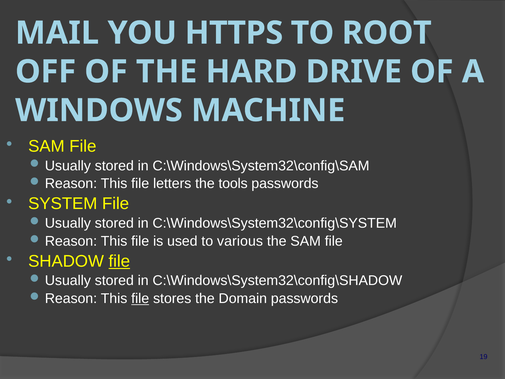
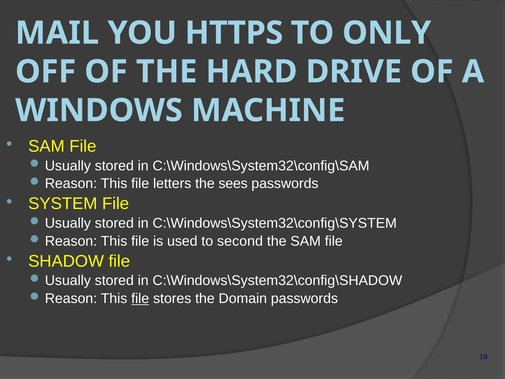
ROOT: ROOT -> ONLY
tools: tools -> sees
various: various -> second
file at (119, 261) underline: present -> none
